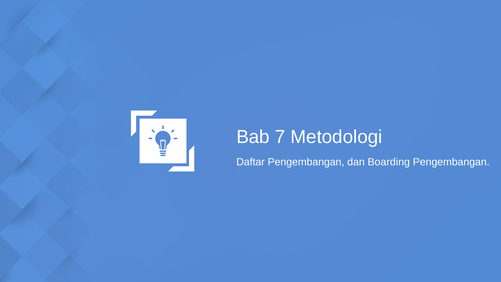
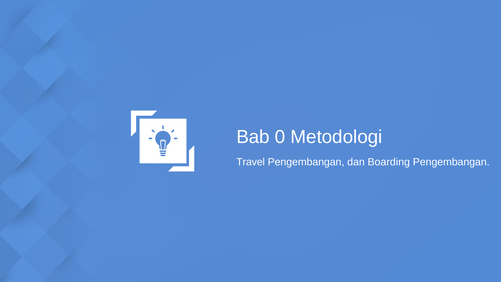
7: 7 -> 0
Daftar: Daftar -> Travel
